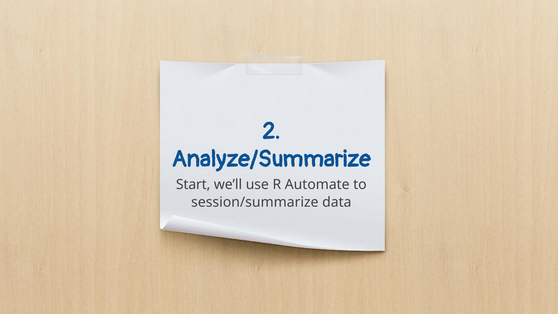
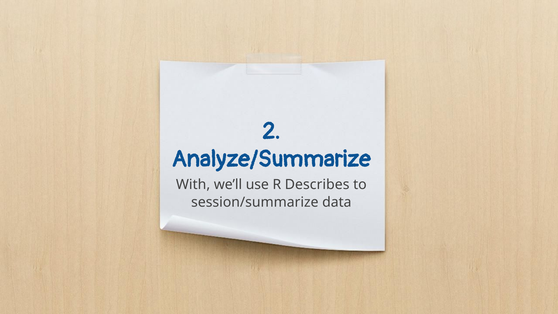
Start: Start -> With
Automate: Automate -> Describes
